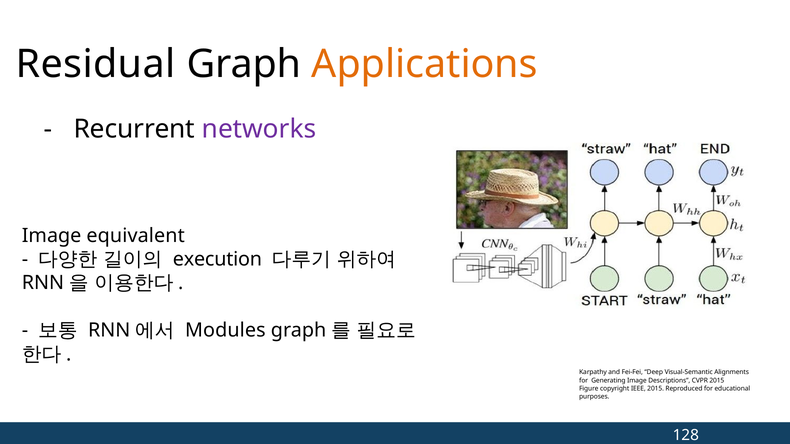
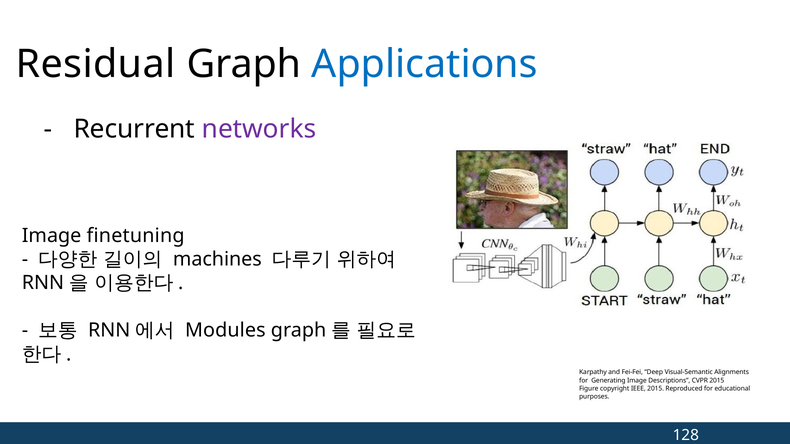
Applications colour: orange -> blue
equivalent: equivalent -> finetuning
execution: execution -> machines
